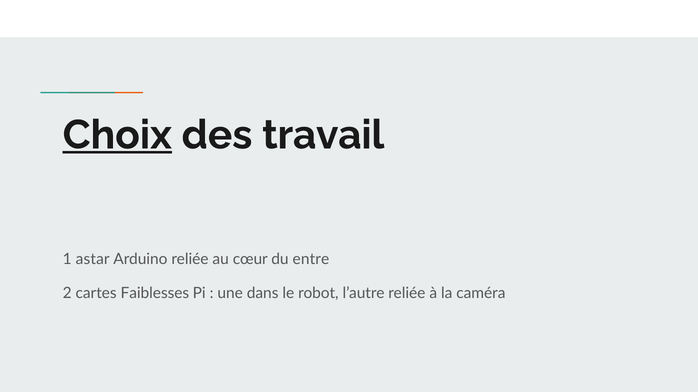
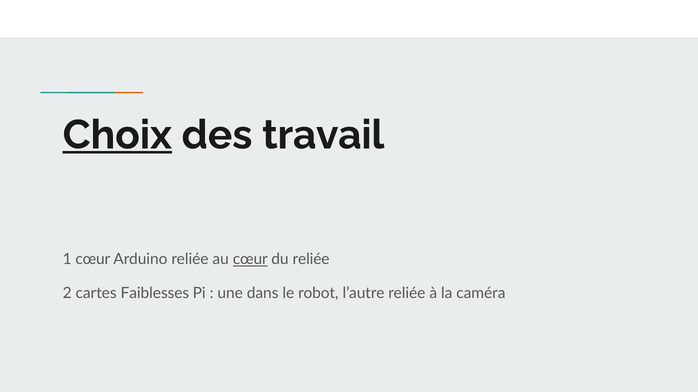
1 astar: astar -> cœur
cœur at (250, 260) underline: none -> present
du entre: entre -> reliée
